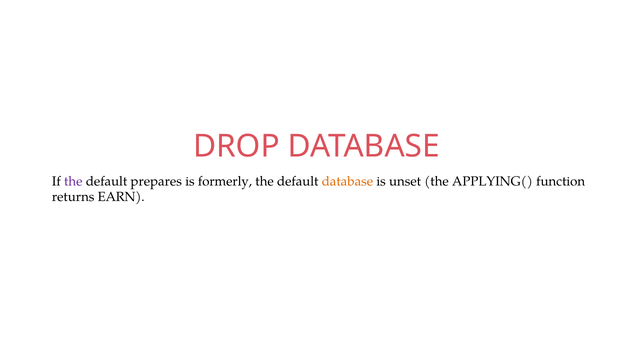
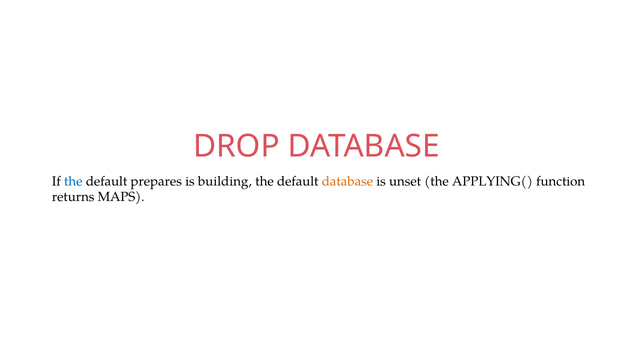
the at (73, 181) colour: purple -> blue
formerly: formerly -> building
EARN: EARN -> MAPS
